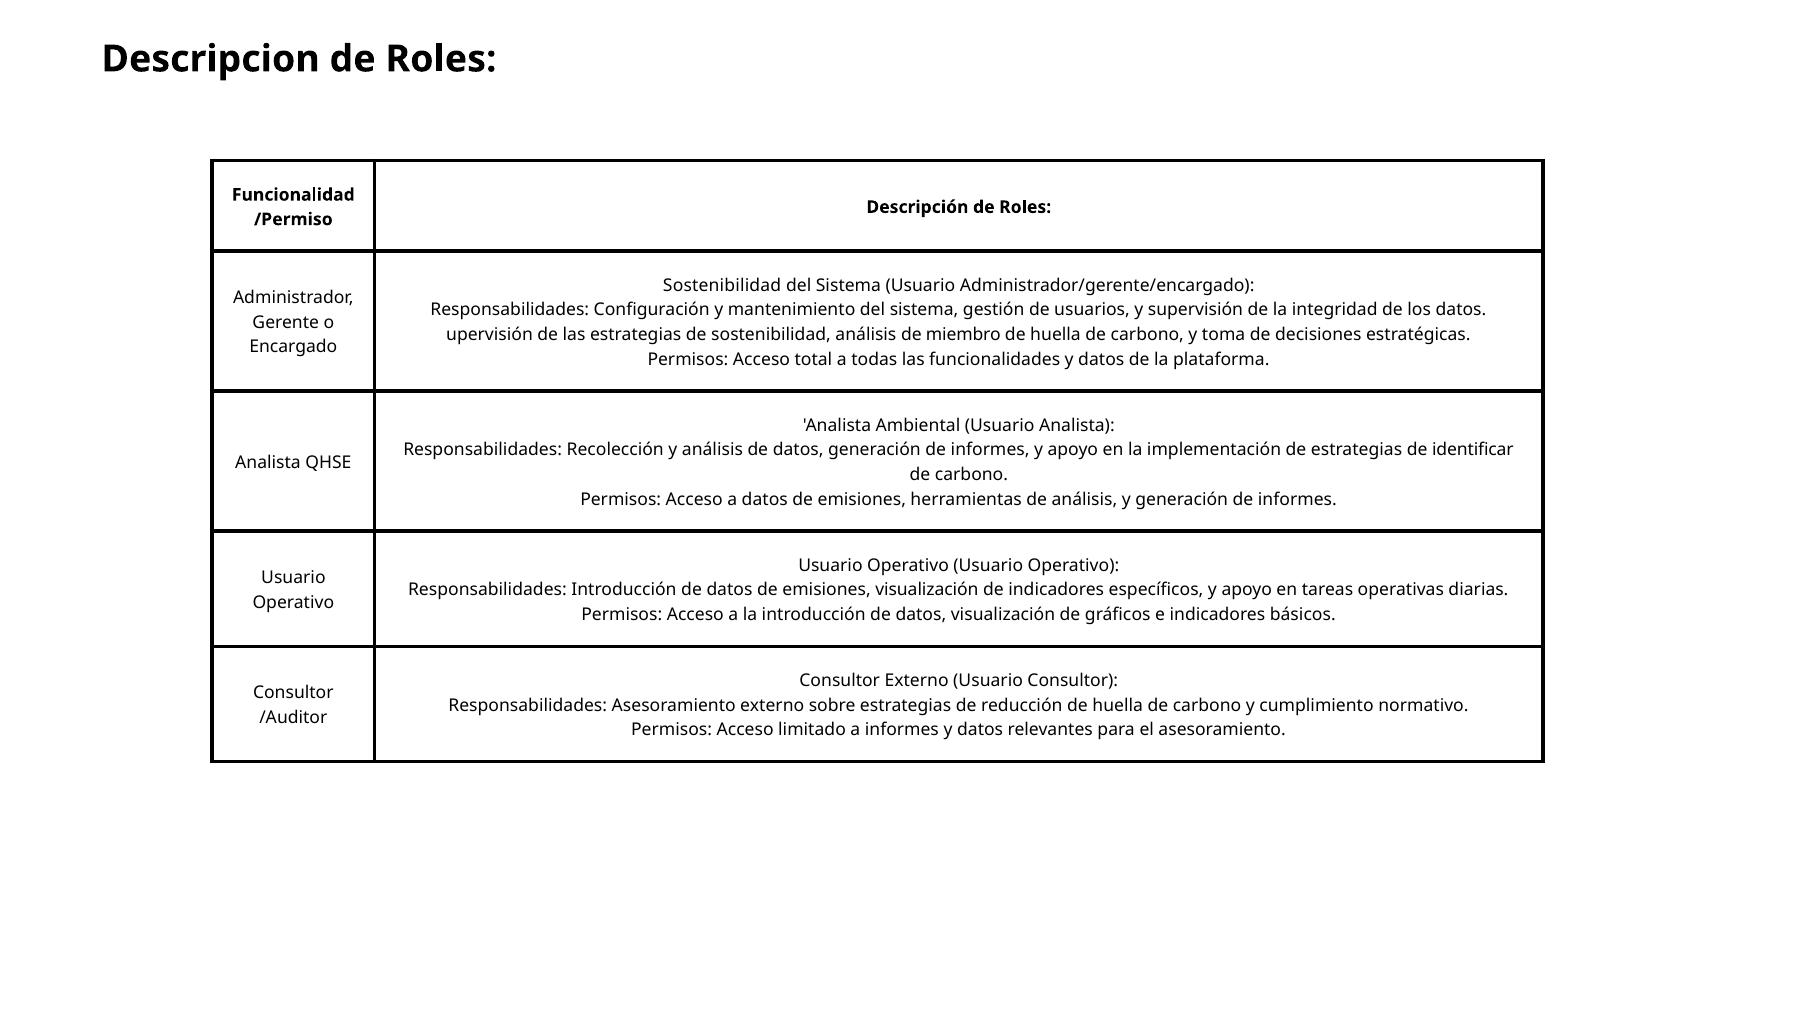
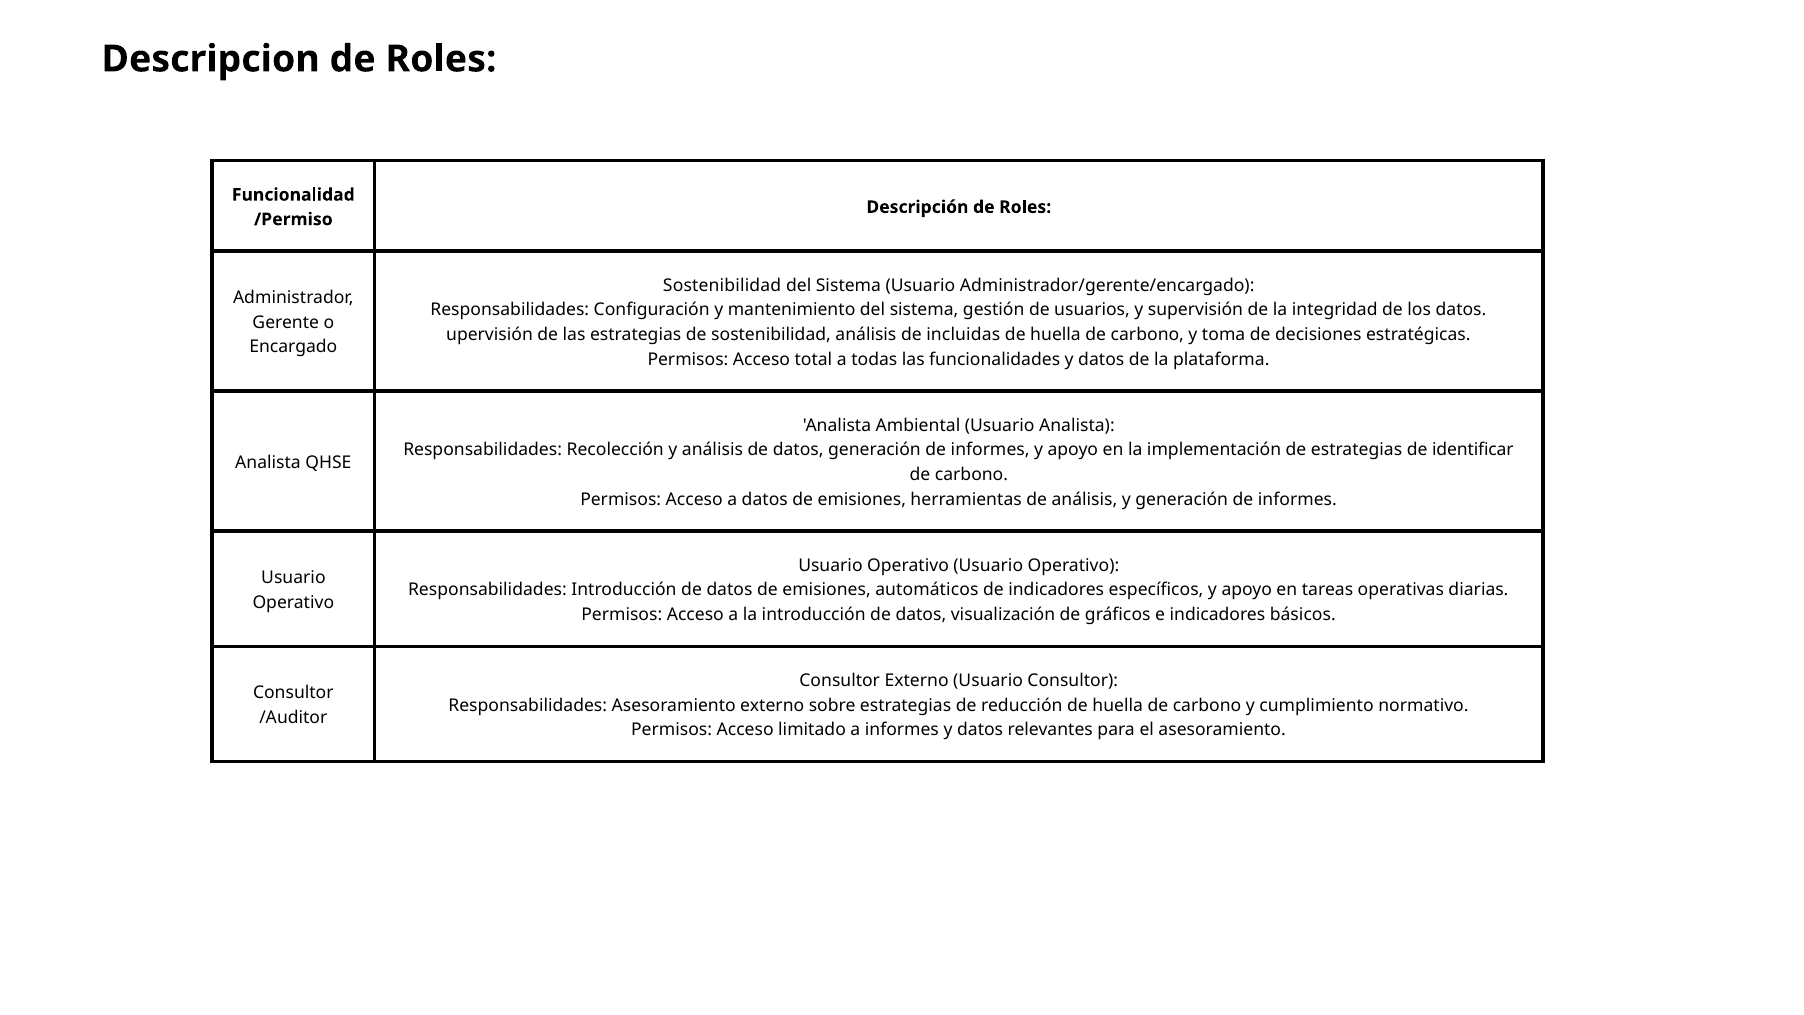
miembro: miembro -> incluidas
emisiones visualización: visualización -> automáticos
